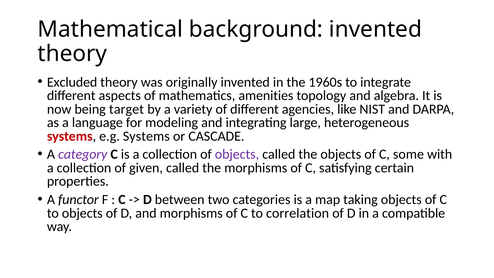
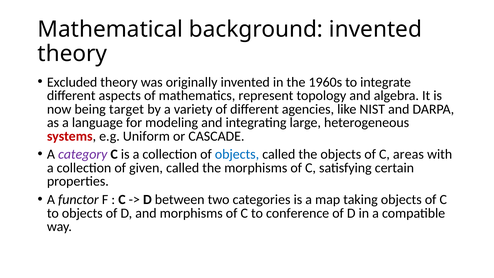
amenities: amenities -> represent
e.g Systems: Systems -> Uniform
objects at (237, 154) colour: purple -> blue
some: some -> areas
correlation: correlation -> conference
